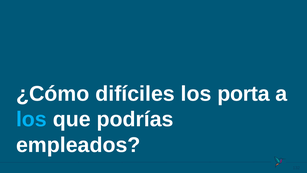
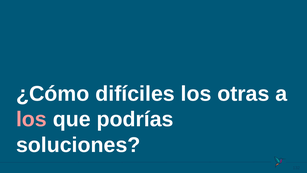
porta: porta -> otras
los at (31, 119) colour: light blue -> pink
empleados: empleados -> soluciones
